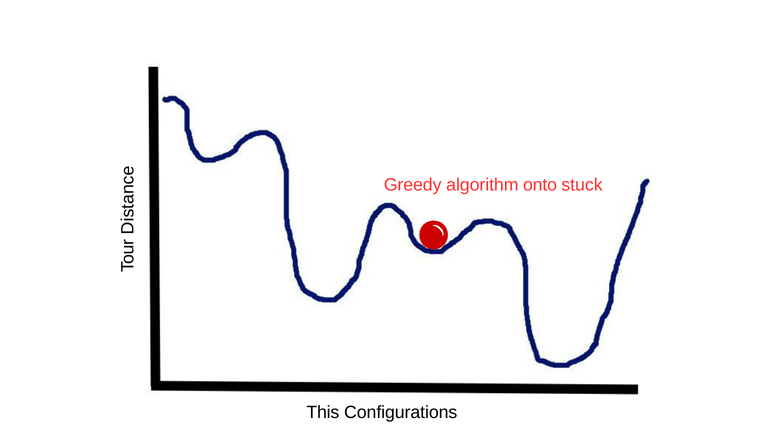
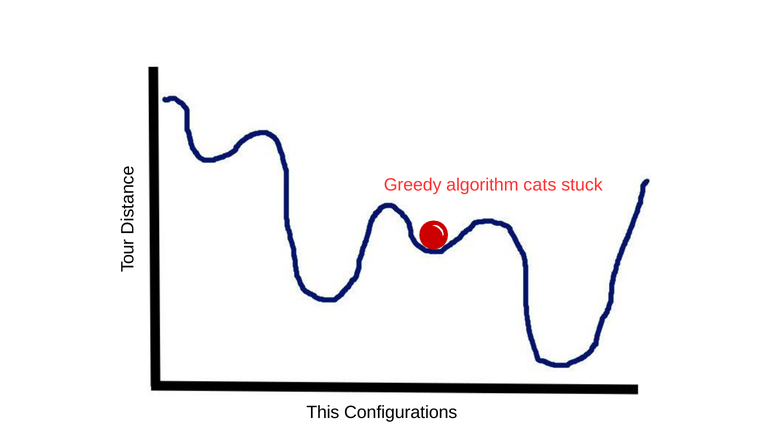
onto: onto -> cats
